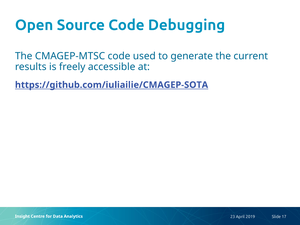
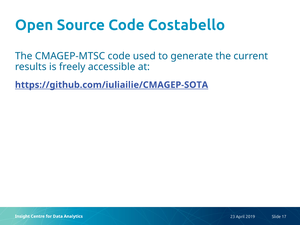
Debugging: Debugging -> Costabello
